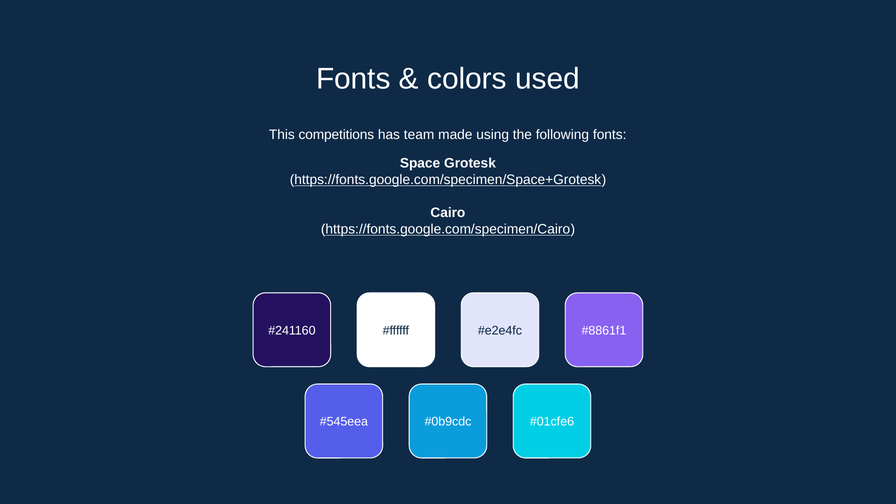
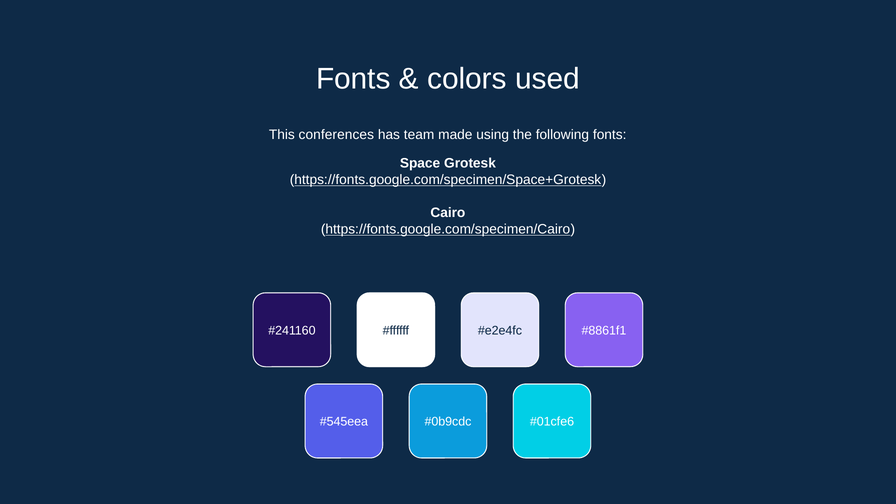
competitions: competitions -> conferences
